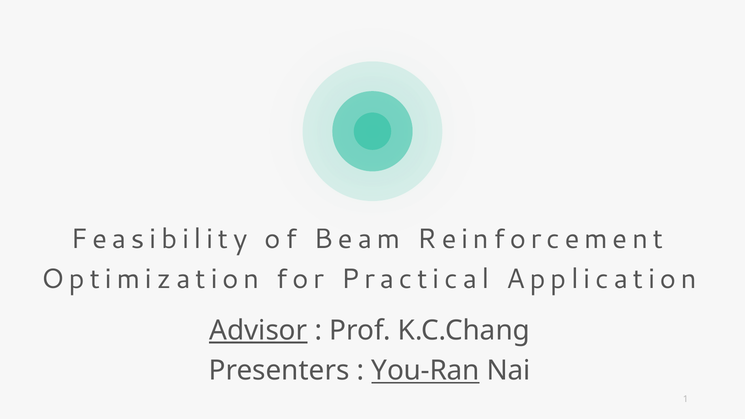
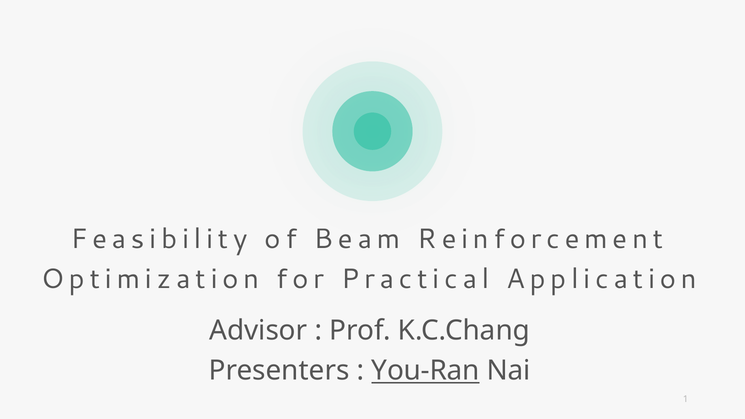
Advisor underline: present -> none
